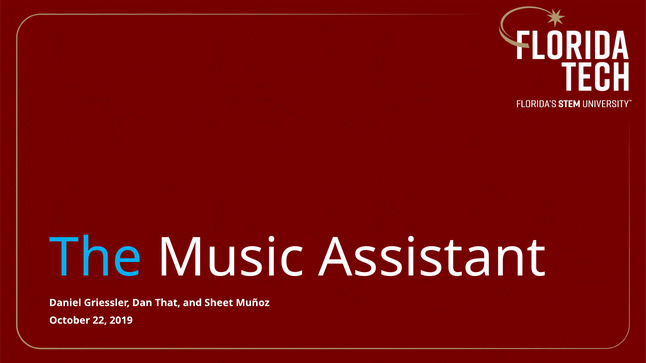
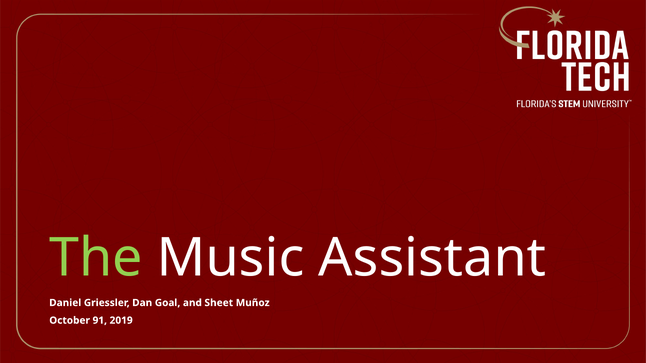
The colour: light blue -> light green
That: That -> Goal
22: 22 -> 91
